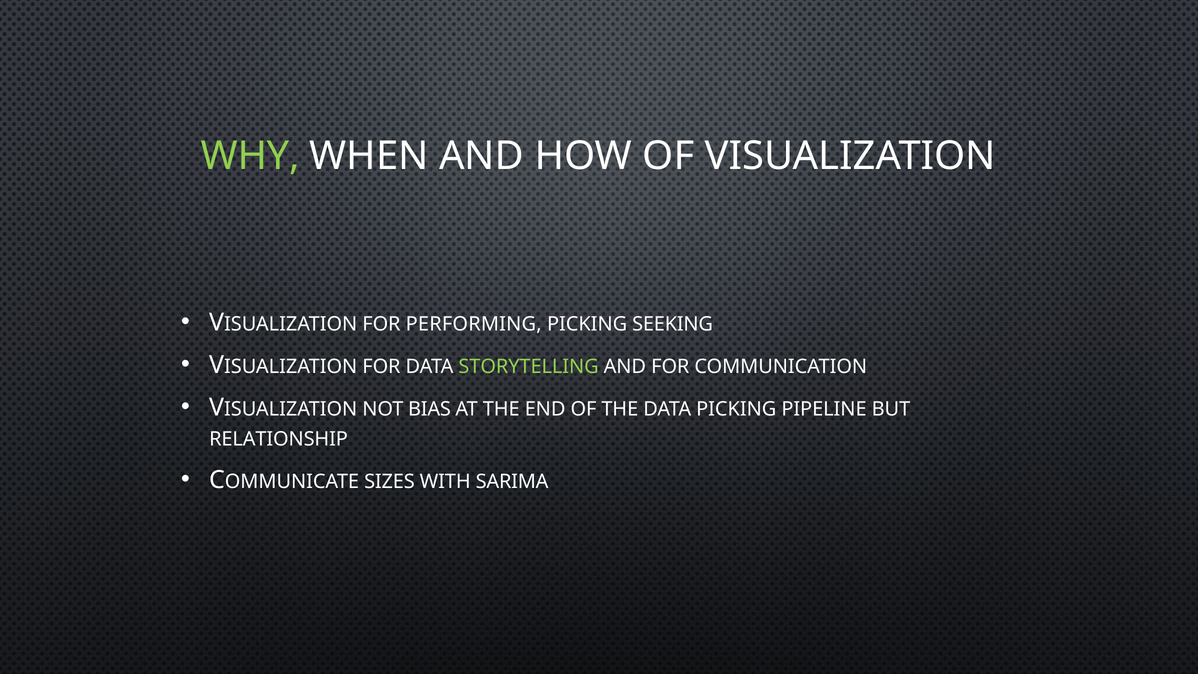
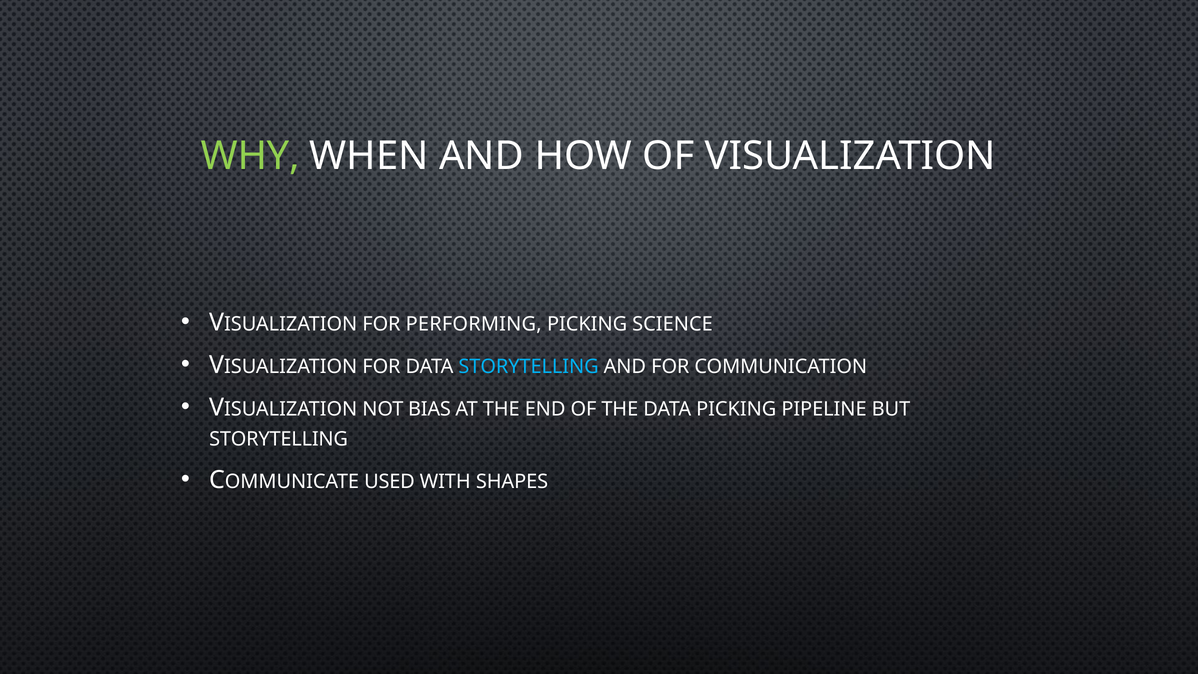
SEEKING: SEEKING -> SCIENCE
STORYTELLING at (529, 367) colour: light green -> light blue
RELATIONSHIP at (279, 439): RELATIONSHIP -> STORYTELLING
SIZES: SIZES -> USED
SARIMA: SARIMA -> SHAPES
